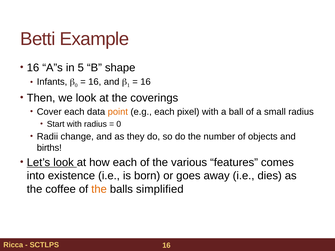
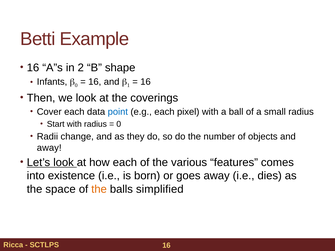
5: 5 -> 2
point colour: orange -> blue
births at (49, 148): births -> away
coffee: coffee -> space
